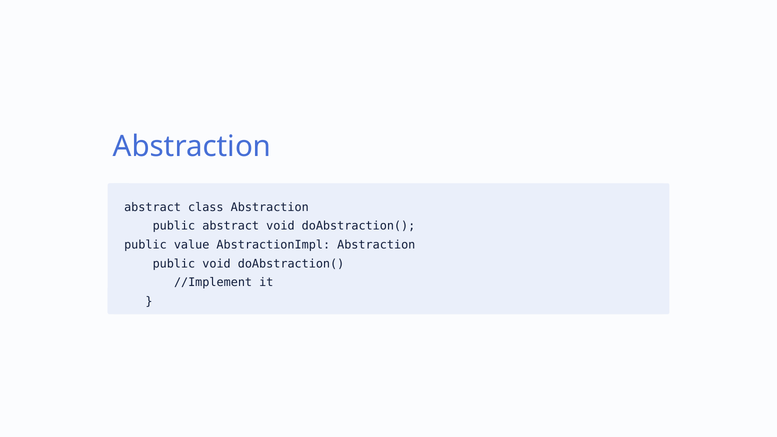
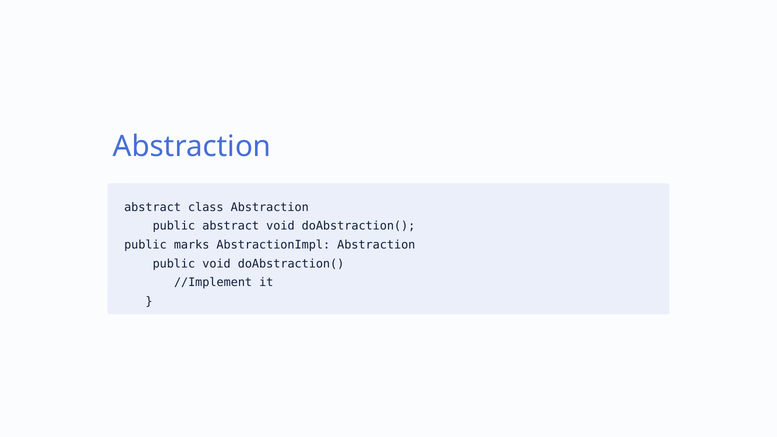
value: value -> marks
